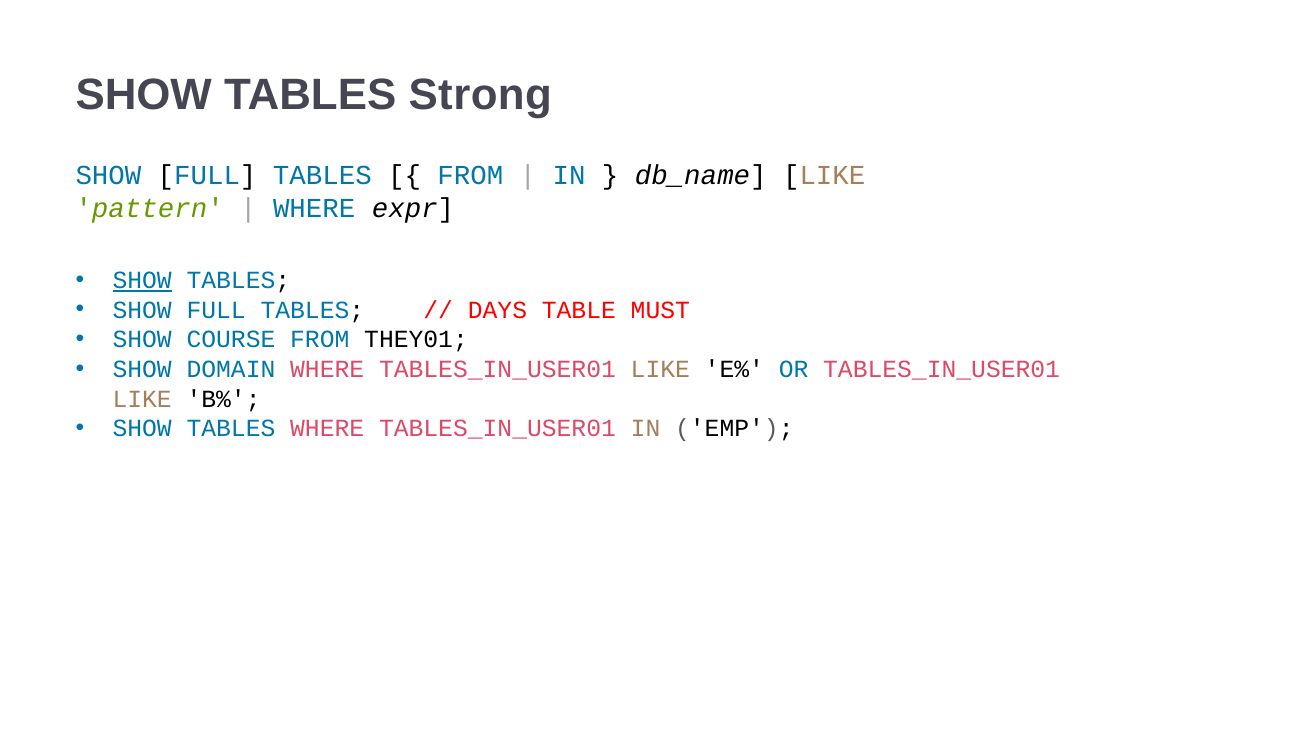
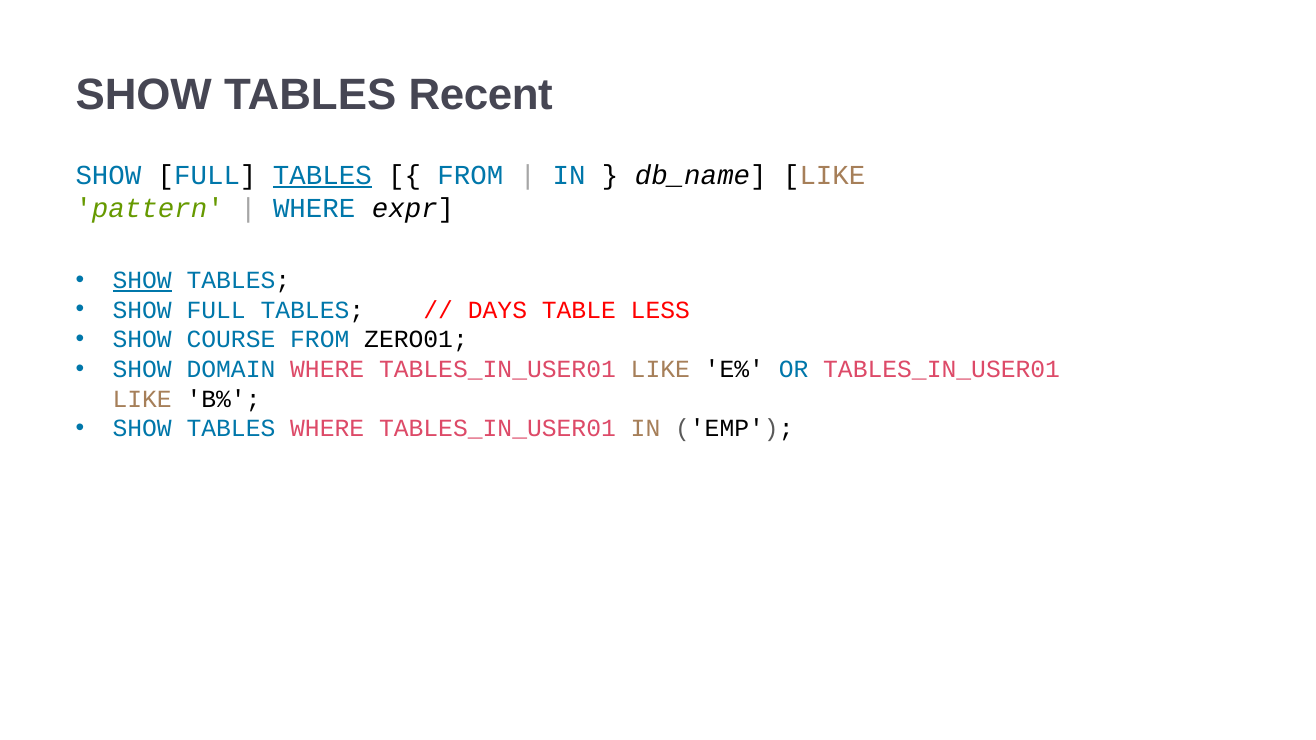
Strong: Strong -> Recent
TABLES at (322, 176) underline: none -> present
MUST: MUST -> LESS
THEY01: THEY01 -> ZERO01
